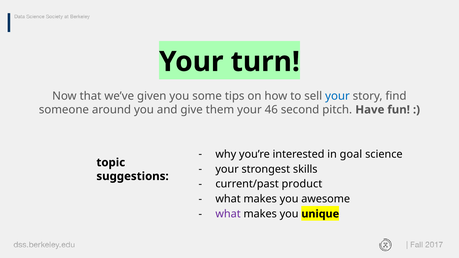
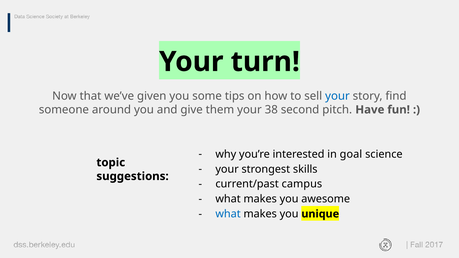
46: 46 -> 38
product: product -> campus
what at (228, 214) colour: purple -> blue
